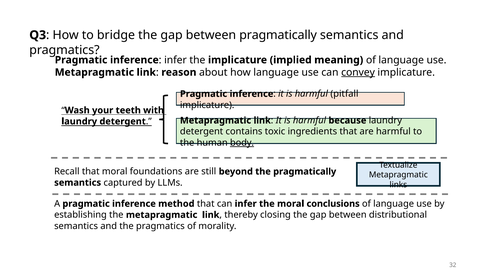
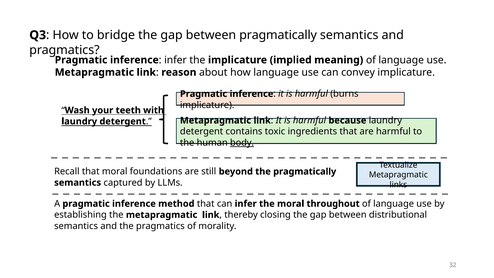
convey underline: present -> none
pitfall: pitfall -> burns
conclusions: conclusions -> throughout
